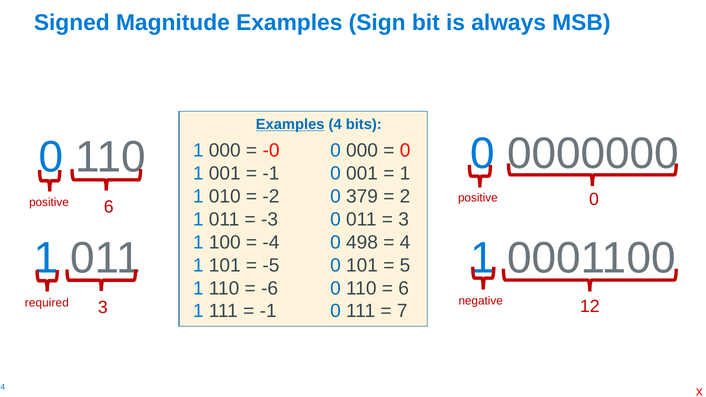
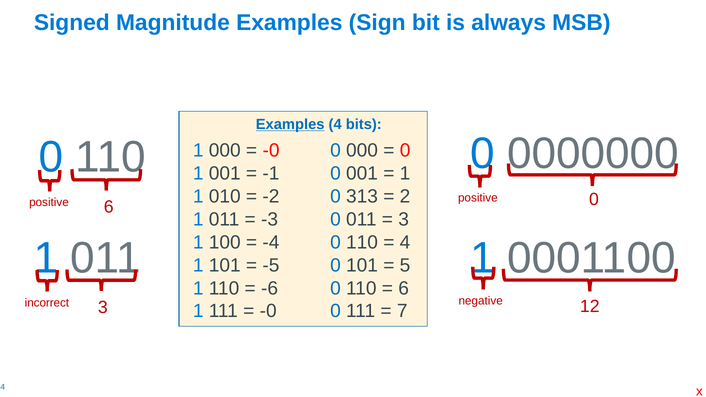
379: 379 -> 313
498 at (362, 242): 498 -> 110
required: required -> incorrect
-1 at (268, 311): -1 -> -0
